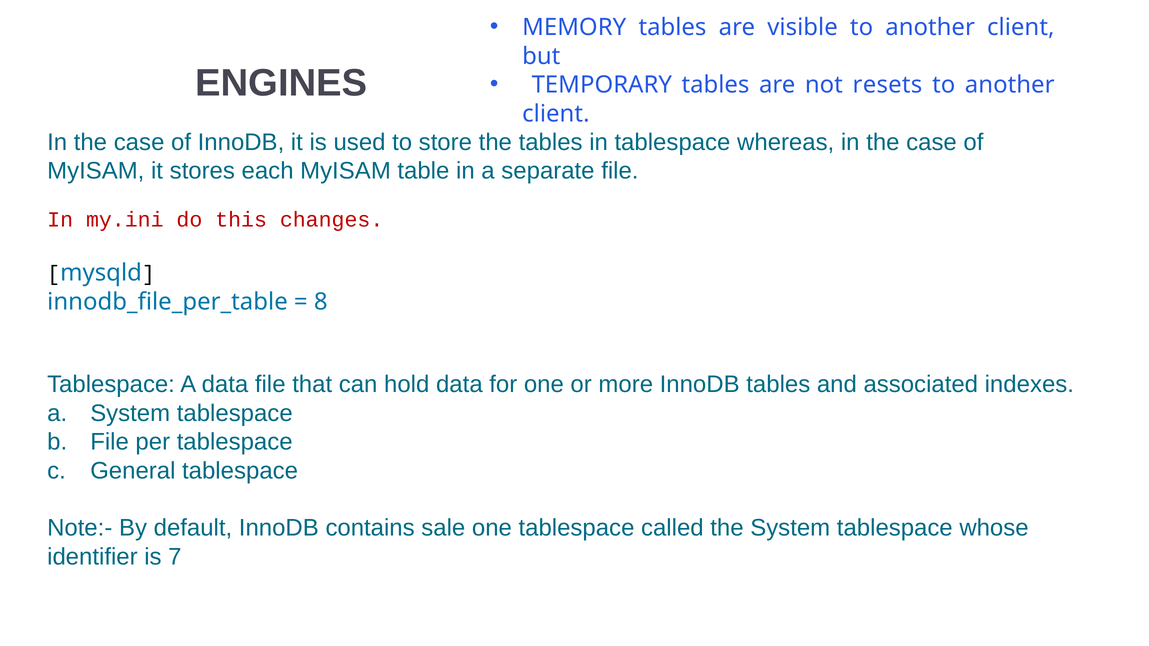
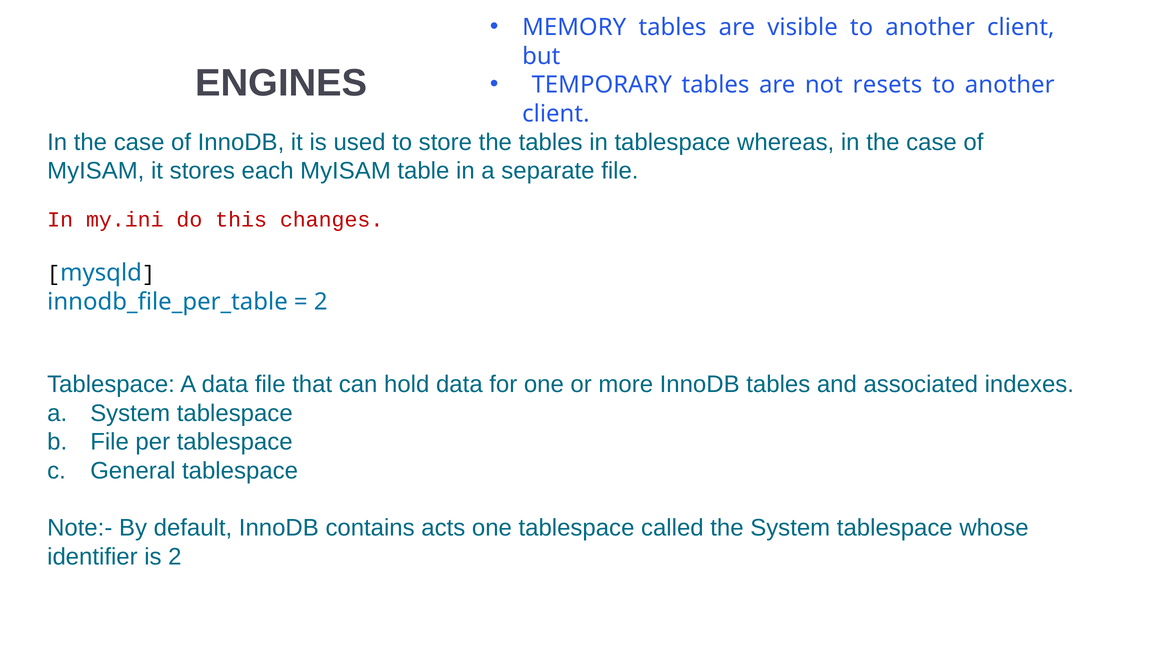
8 at (321, 302): 8 -> 2
sale: sale -> acts
is 7: 7 -> 2
